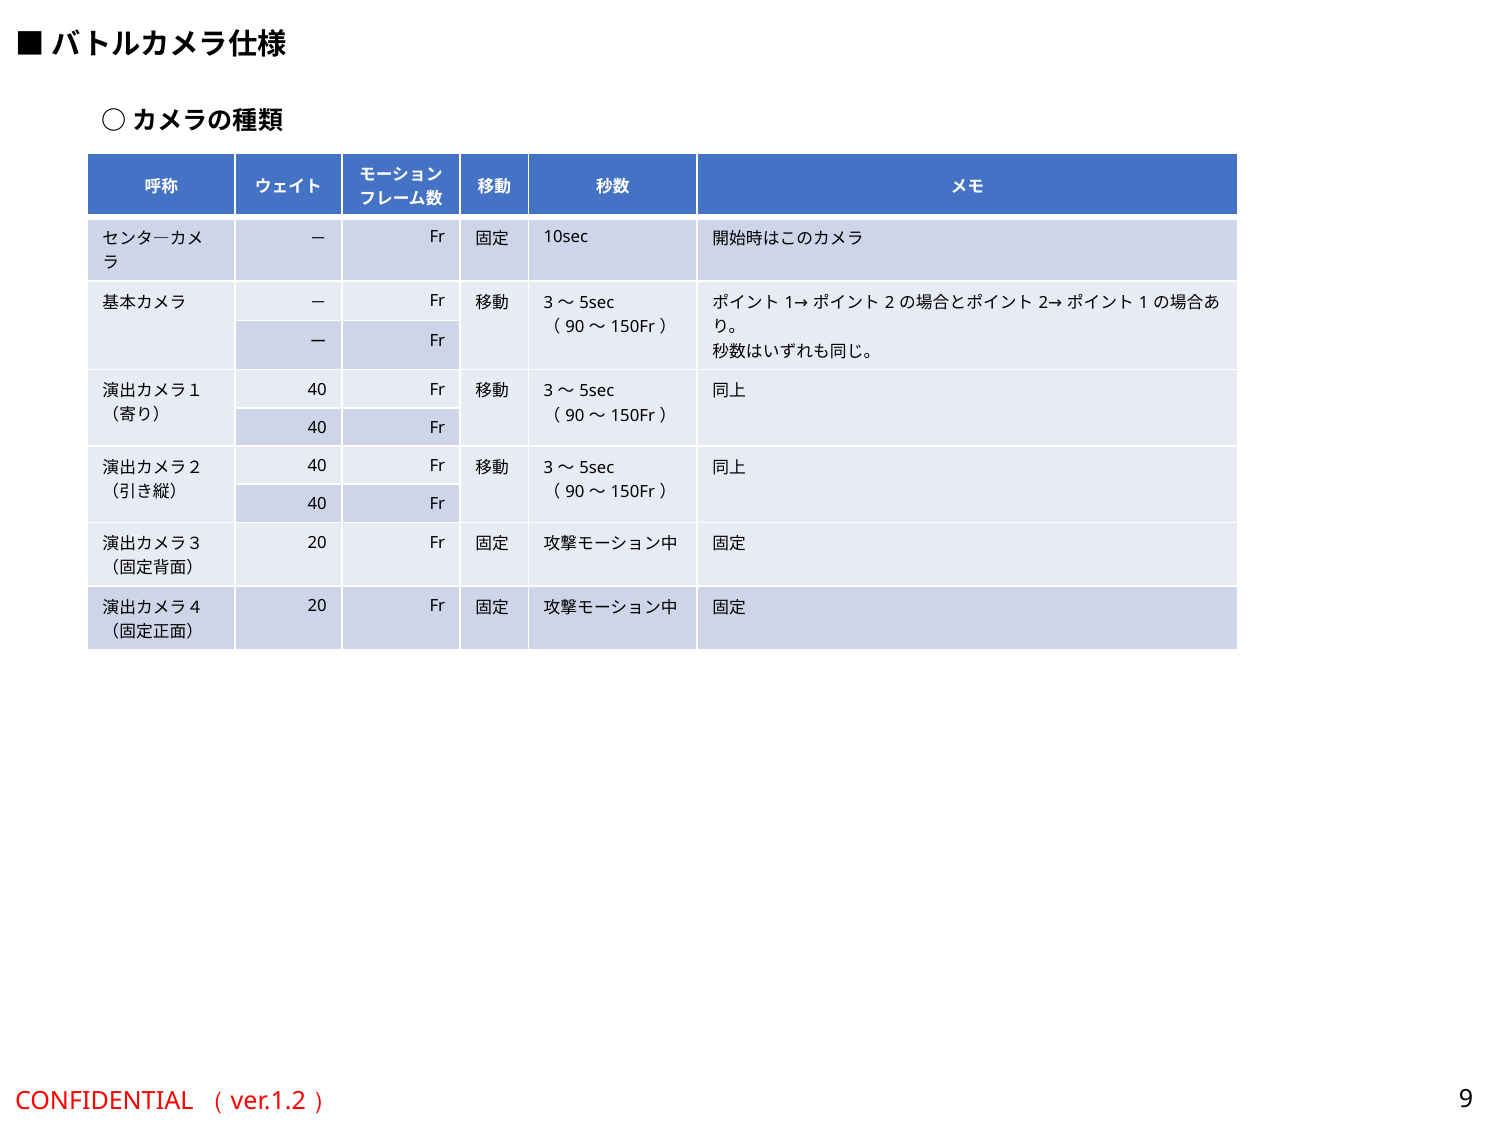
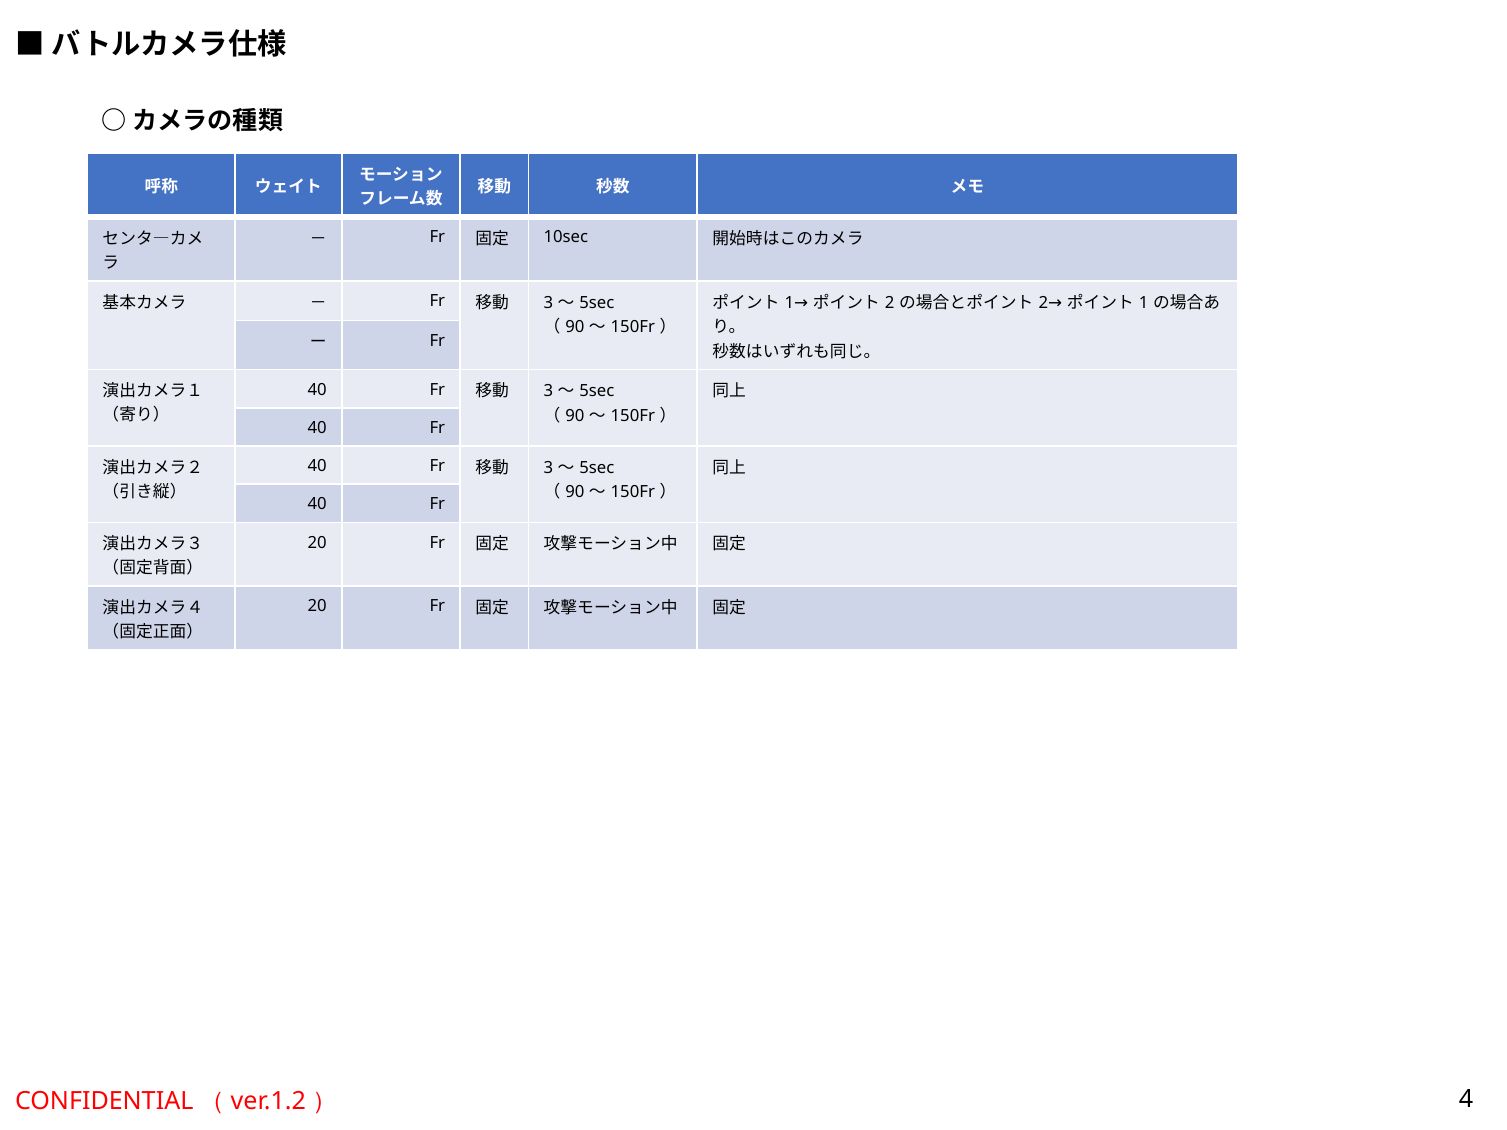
9: 9 -> 4
